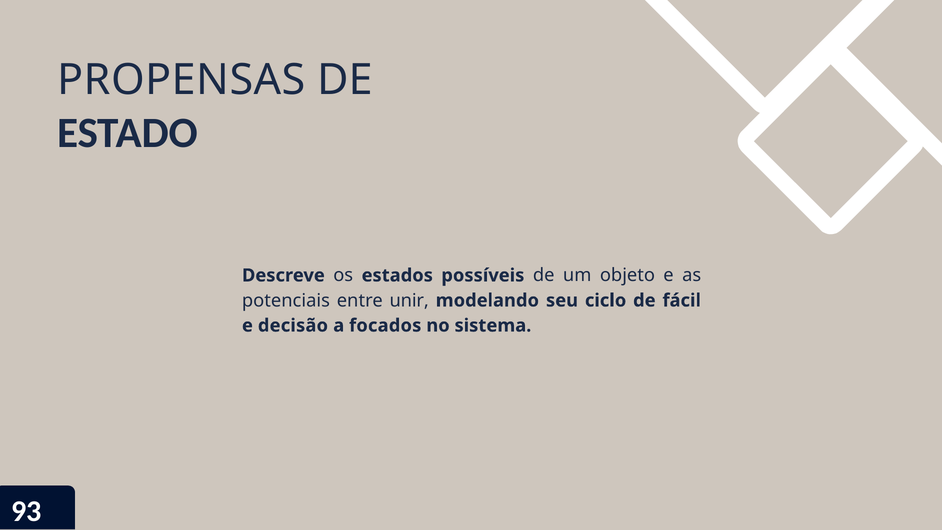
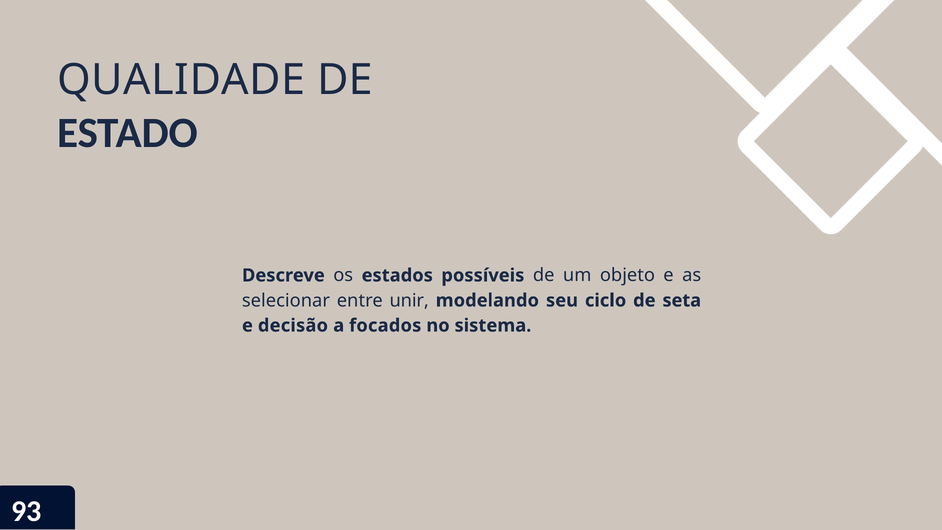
PROPENSAS: PROPENSAS -> QUALIDADE
potenciais: potenciais -> selecionar
fácil: fácil -> seta
